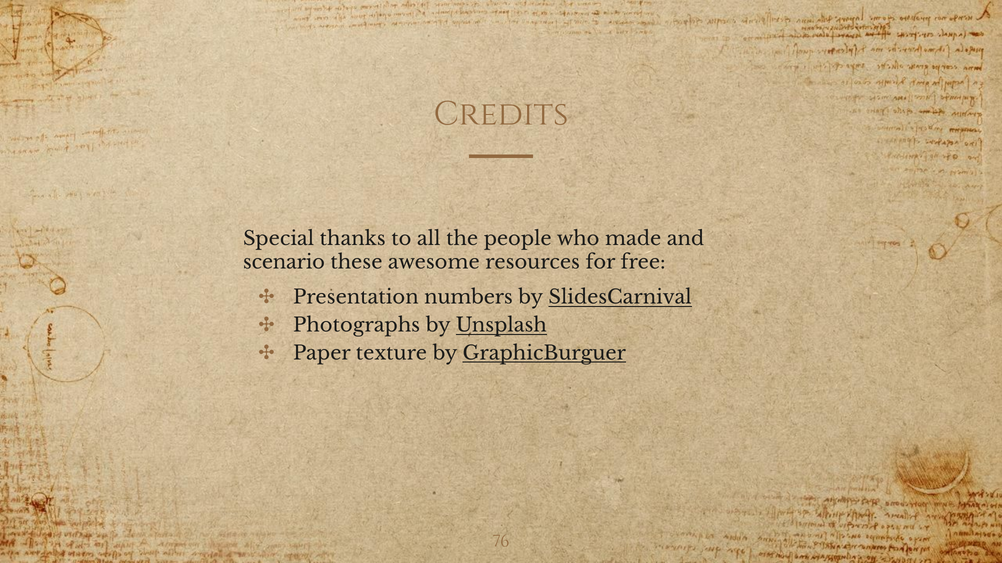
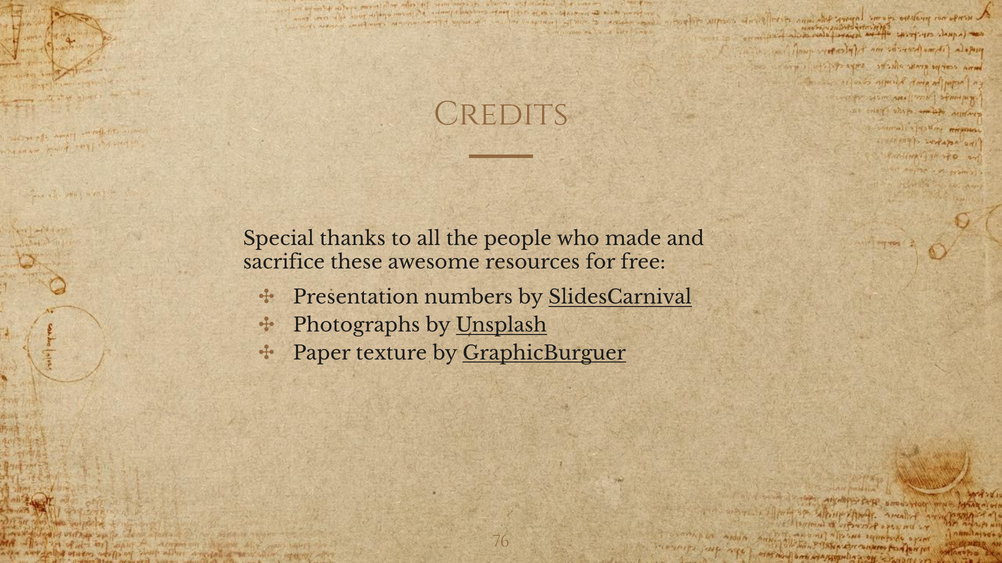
scenario: scenario -> sacrifice
